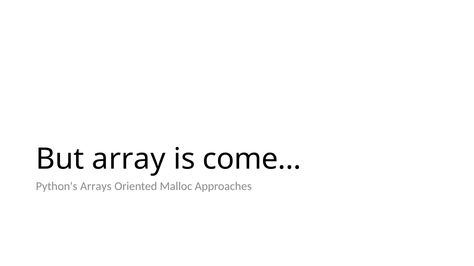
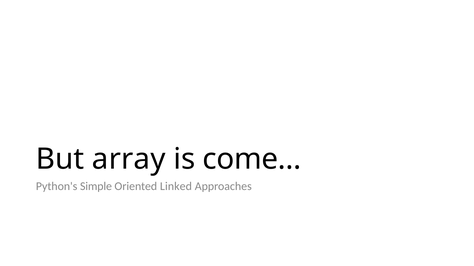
Arrays: Arrays -> Simple
Malloc: Malloc -> Linked
